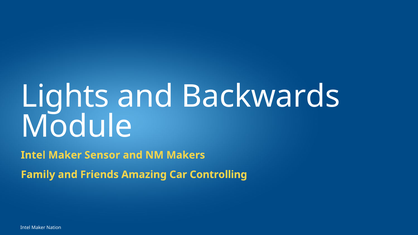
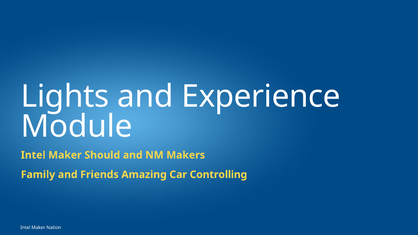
Backwards: Backwards -> Experience
Sensor: Sensor -> Should
